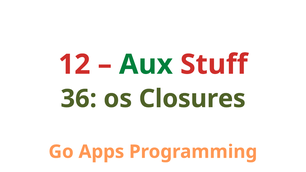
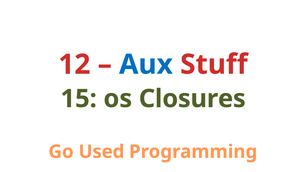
Aux colour: green -> blue
36: 36 -> 15
Apps: Apps -> Used
